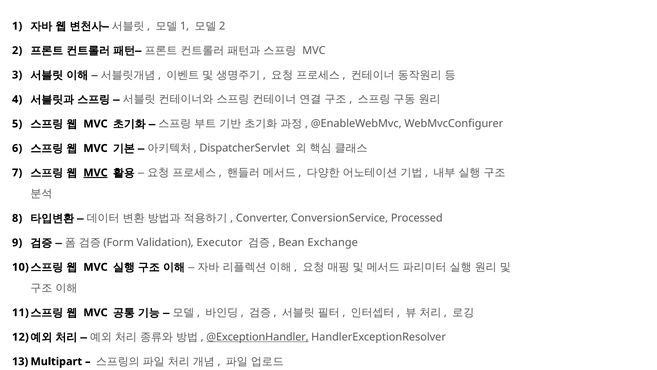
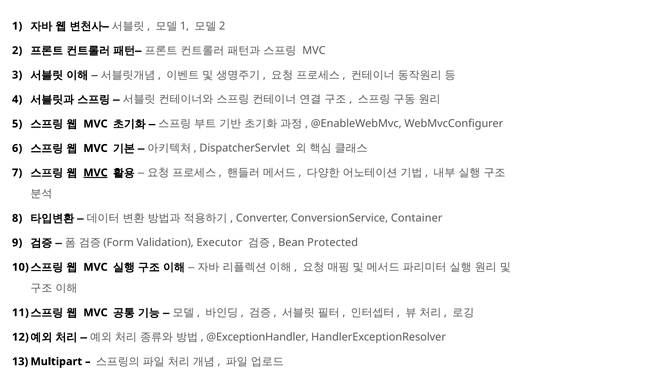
Processed: Processed -> Container
Exchange: Exchange -> Protected
@ExceptionHandler underline: present -> none
